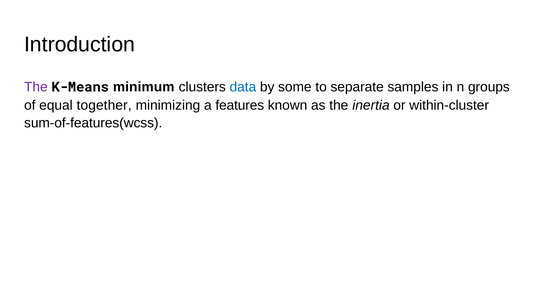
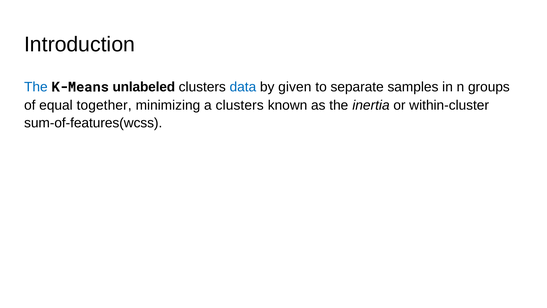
The at (36, 87) colour: purple -> blue
minimum: minimum -> unlabeled
some: some -> given
a features: features -> clusters
